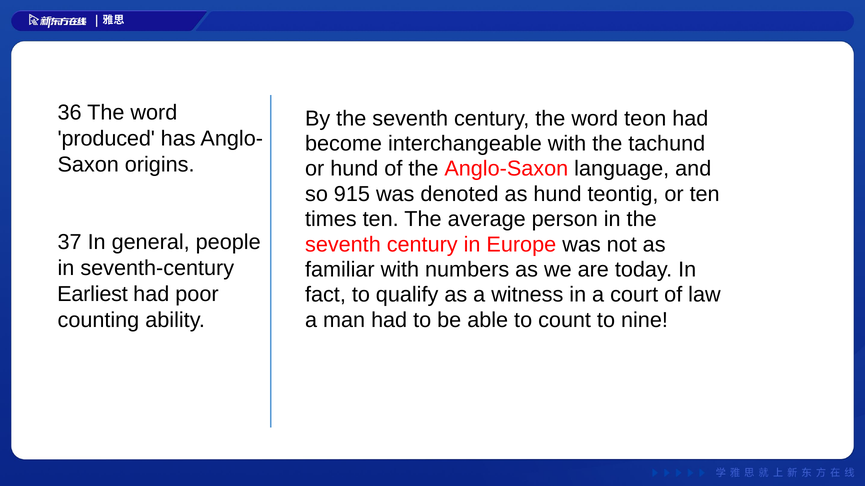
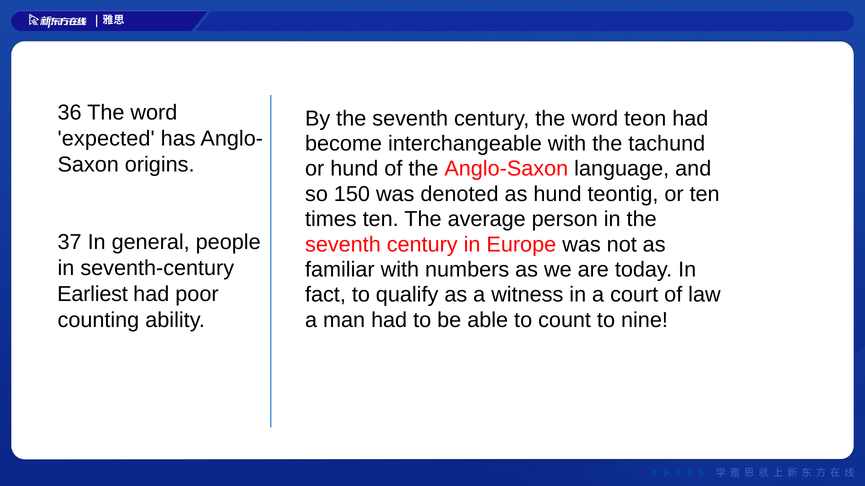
produced: produced -> expected
915: 915 -> 150
